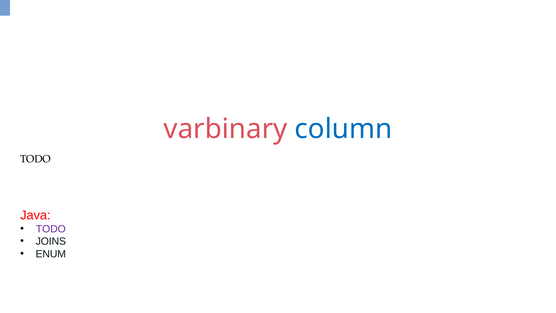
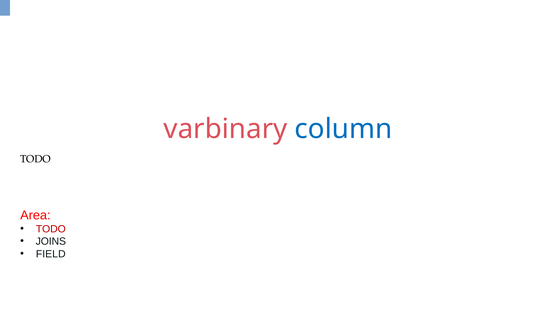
Java: Java -> Area
TODO at (51, 229) colour: purple -> red
ENUM: ENUM -> FIELD
